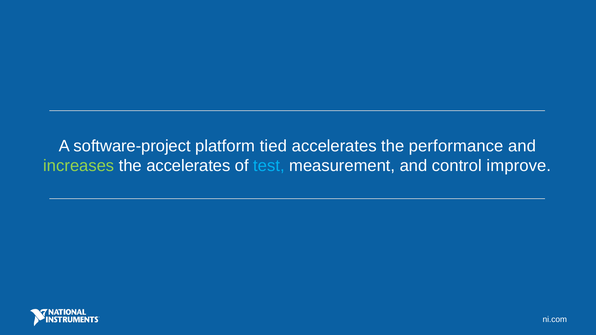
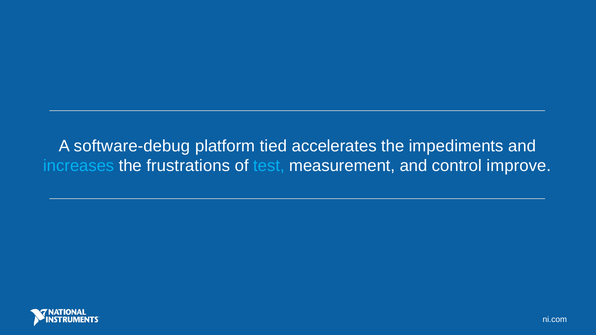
software-project: software-project -> software-debug
performance: performance -> impediments
increases colour: light green -> light blue
the accelerates: accelerates -> frustrations
